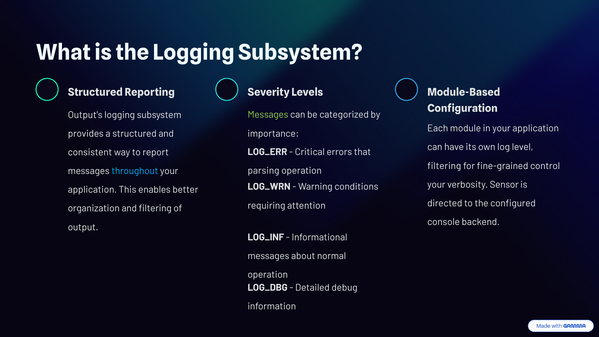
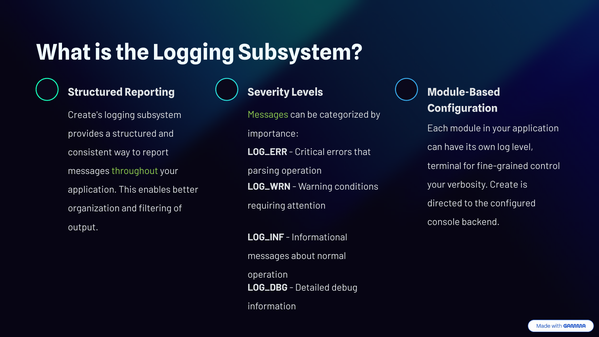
Output's: Output's -> Create's
filtering at (444, 166): filtering -> terminal
throughout colour: light blue -> light green
Sensor: Sensor -> Create
